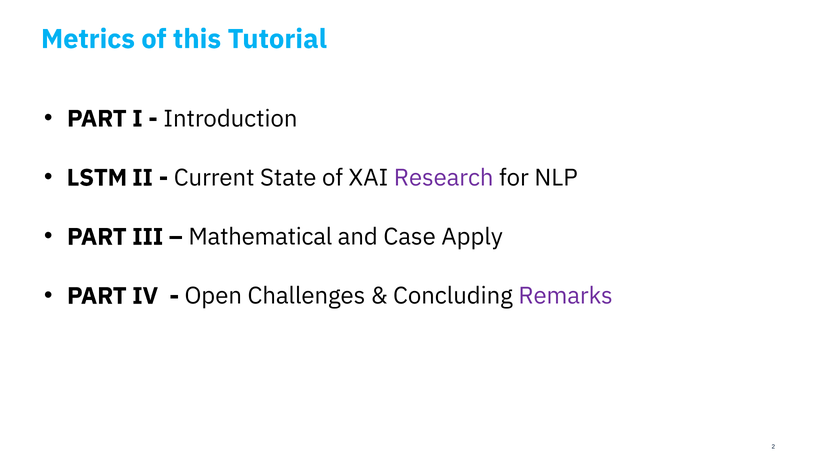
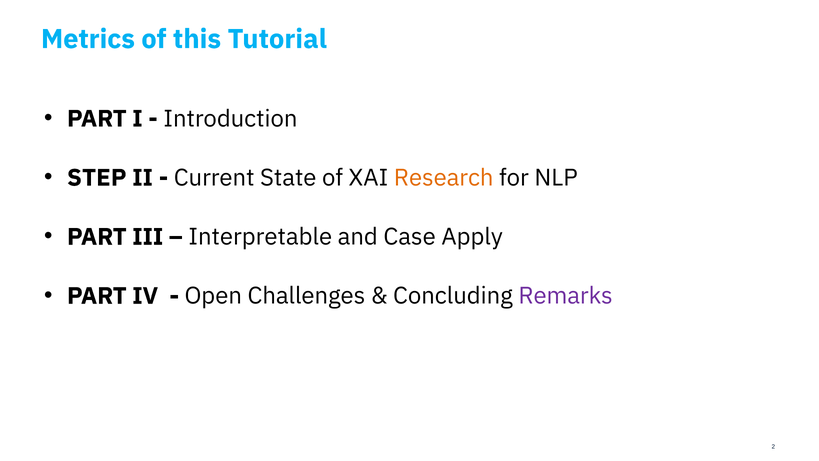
LSTM: LSTM -> STEP
Research colour: purple -> orange
Mathematical: Mathematical -> Interpretable
